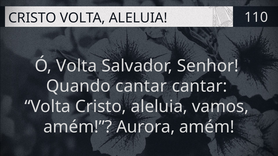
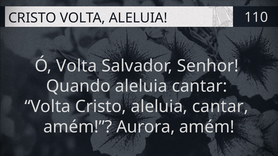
Quando cantar: cantar -> aleluia
Cristo aleluia vamos: vamos -> cantar
